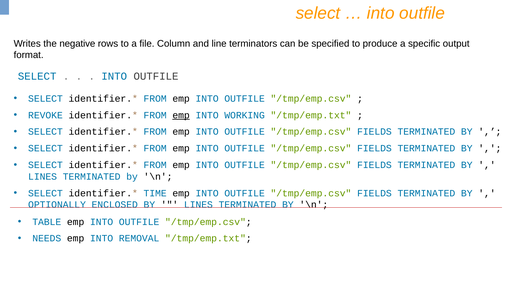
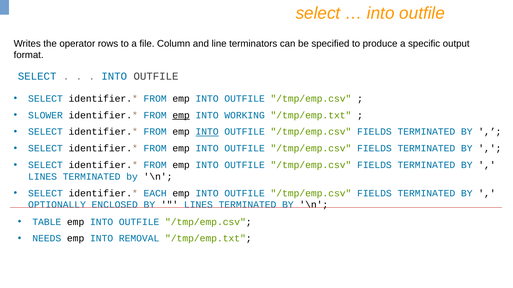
negative: negative -> operator
REVOKE: REVOKE -> SLOWER
INTO at (207, 132) underline: none -> present
TIME: TIME -> EACH
